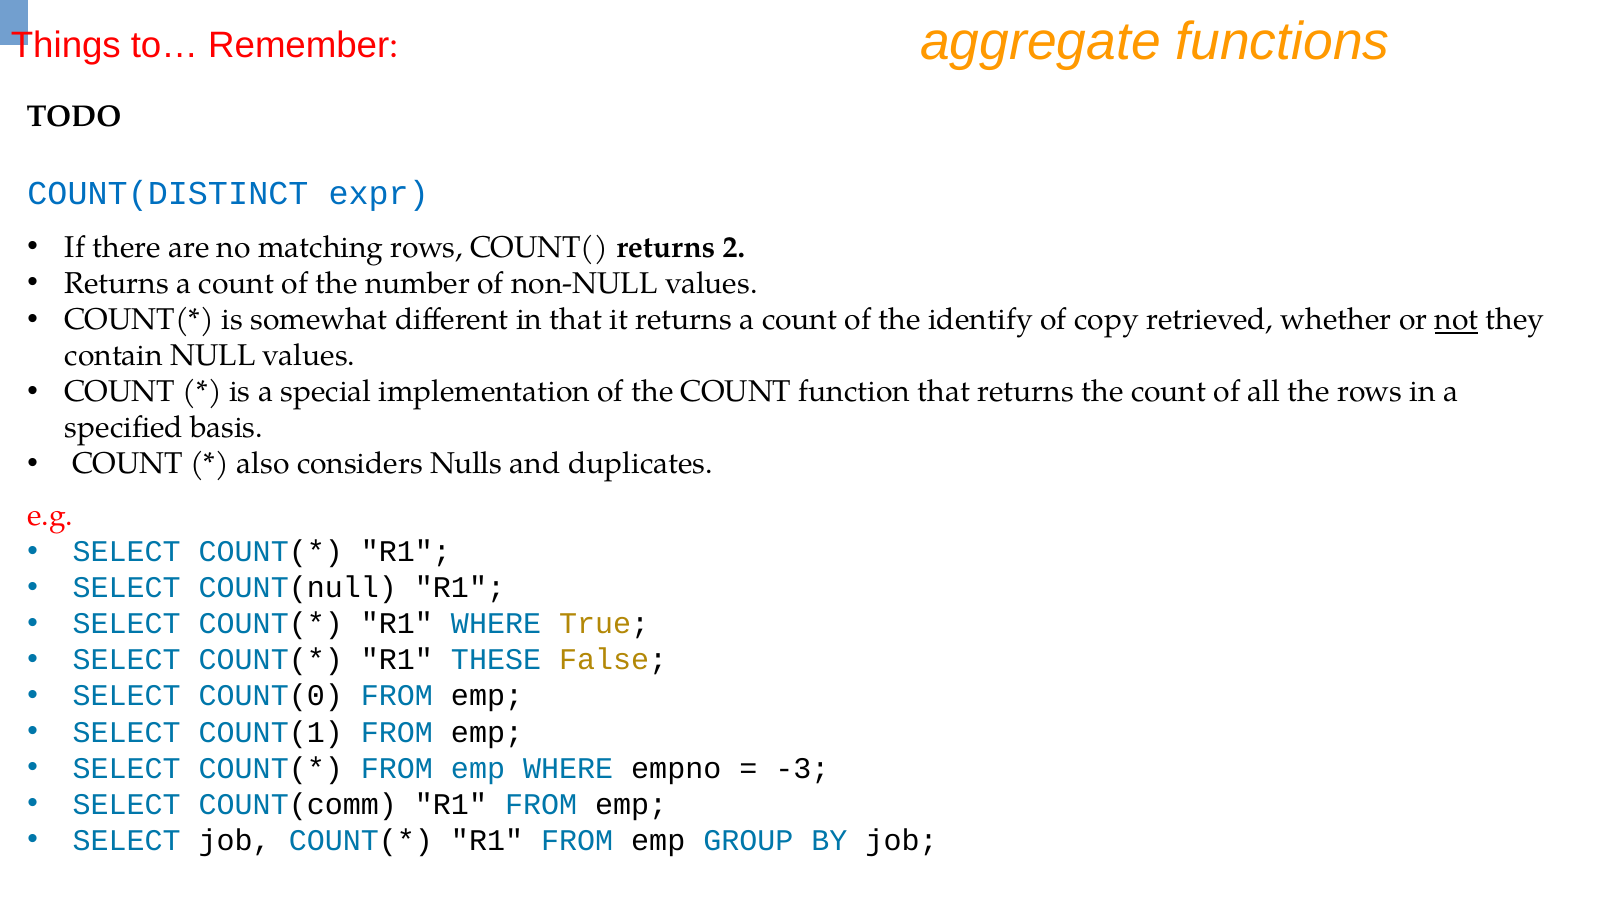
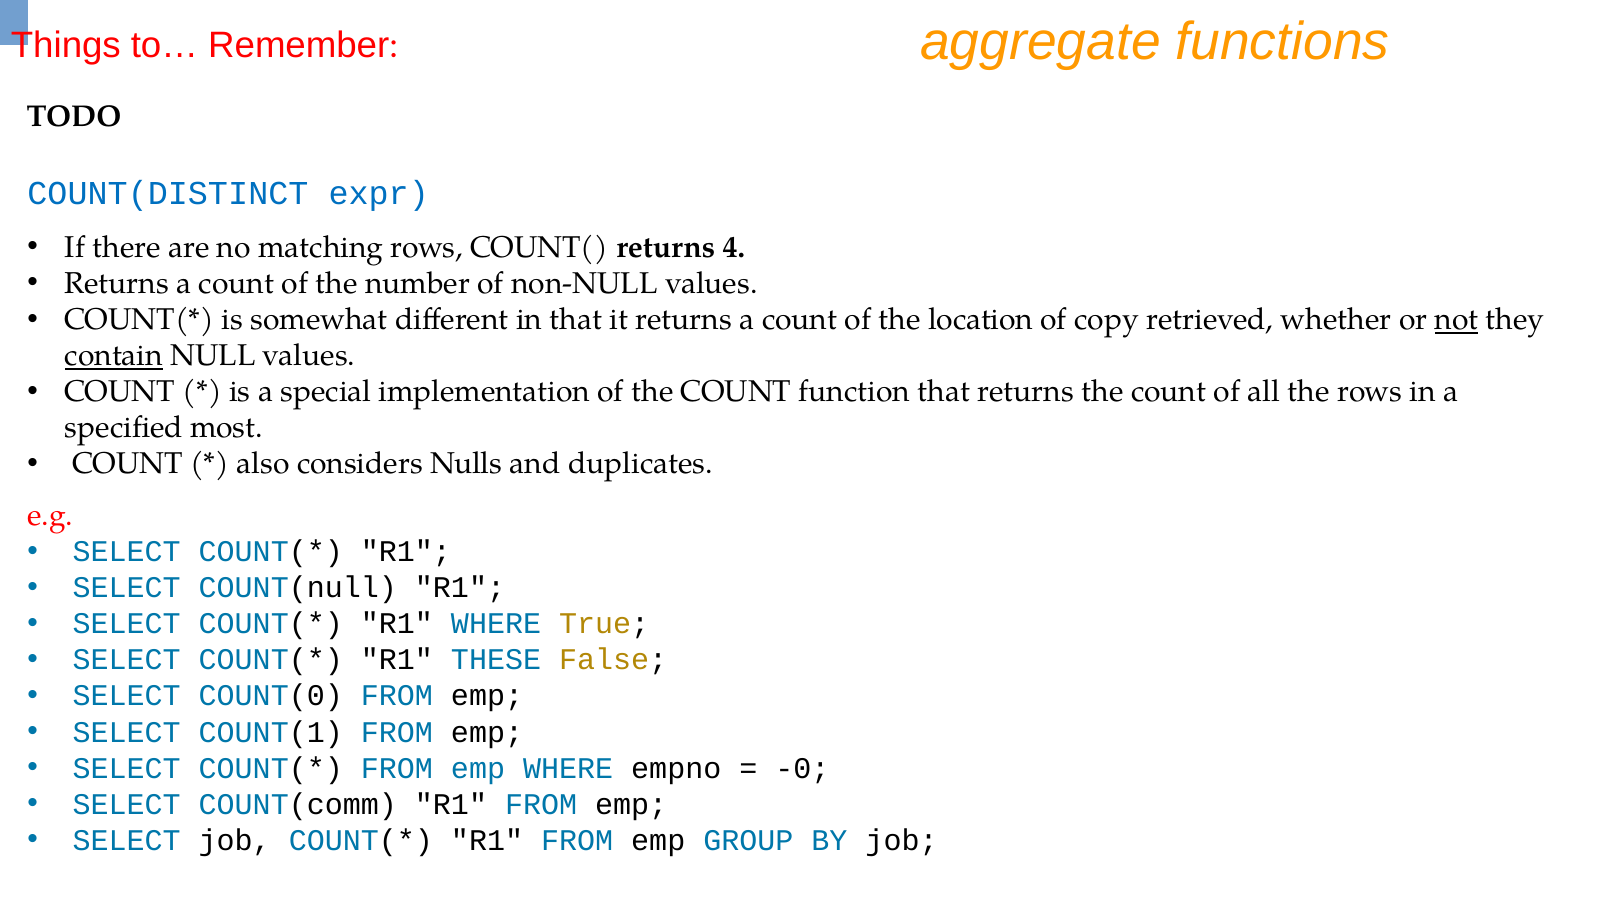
2: 2 -> 4
identify: identify -> location
contain underline: none -> present
basis: basis -> most
-3: -3 -> -0
